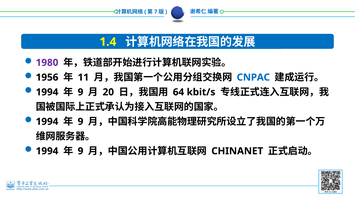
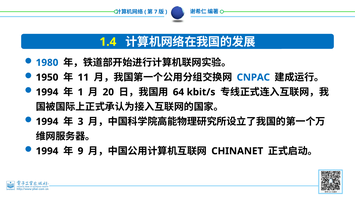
1980 colour: purple -> blue
1956: 1956 -> 1950
9 at (81, 92): 9 -> 1
9 at (81, 122): 9 -> 3
